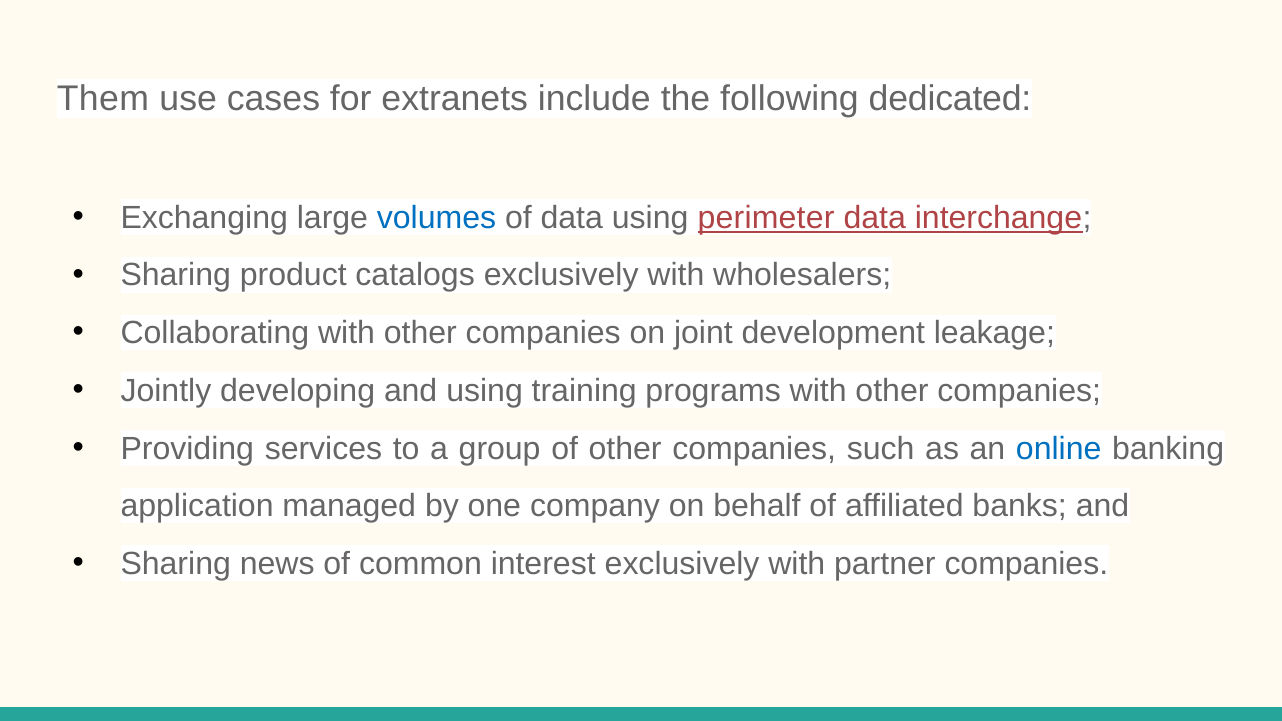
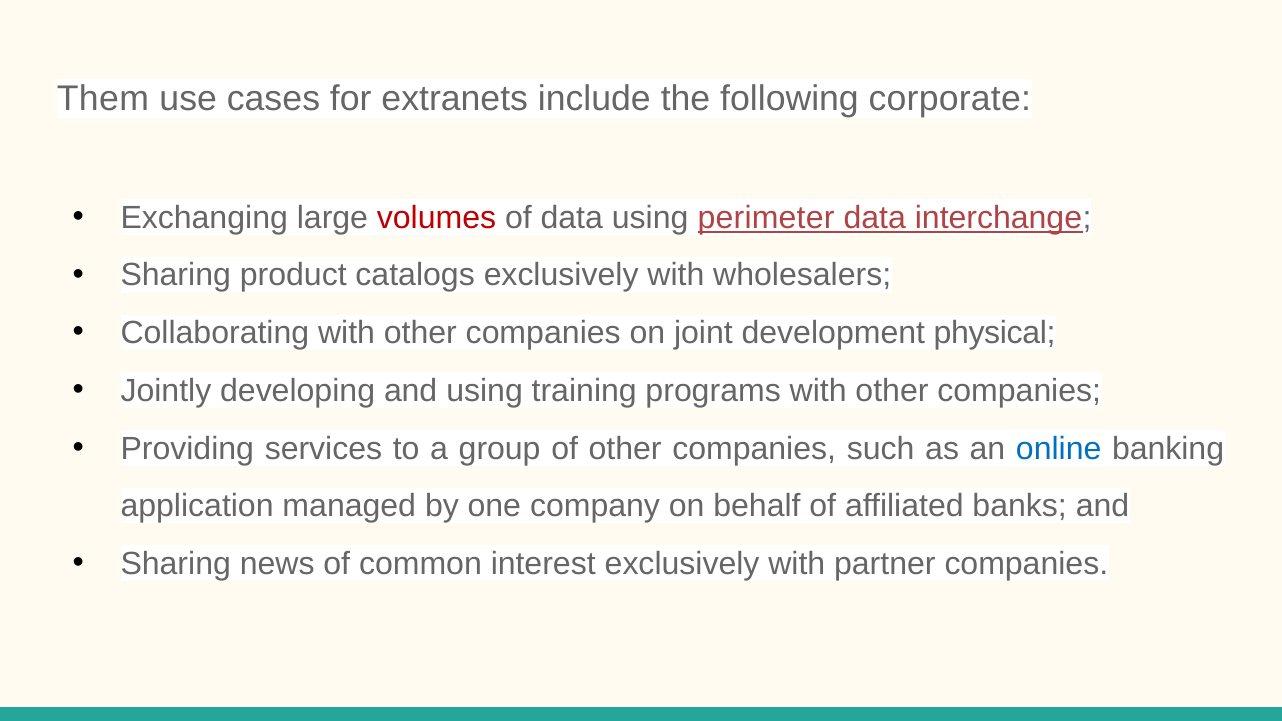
dedicated: dedicated -> corporate
volumes colour: blue -> red
leakage: leakage -> physical
